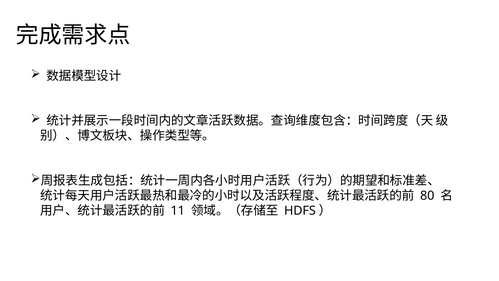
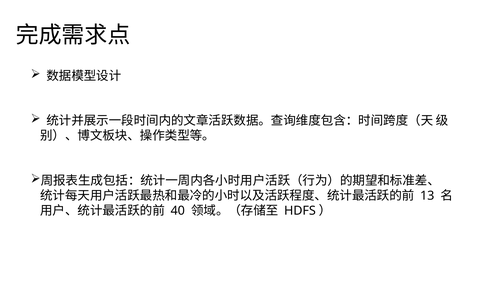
80: 80 -> 13
11: 11 -> 40
